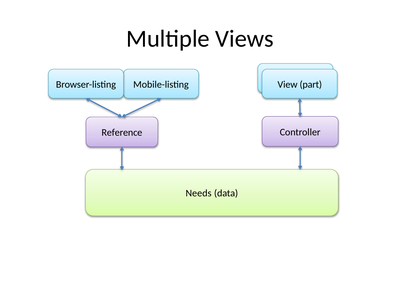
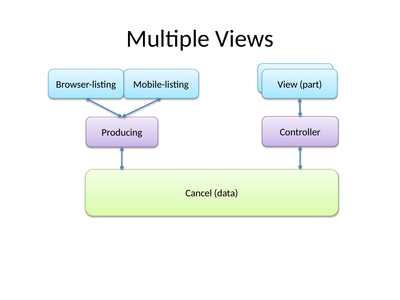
Reference: Reference -> Producing
Needs: Needs -> Cancel
